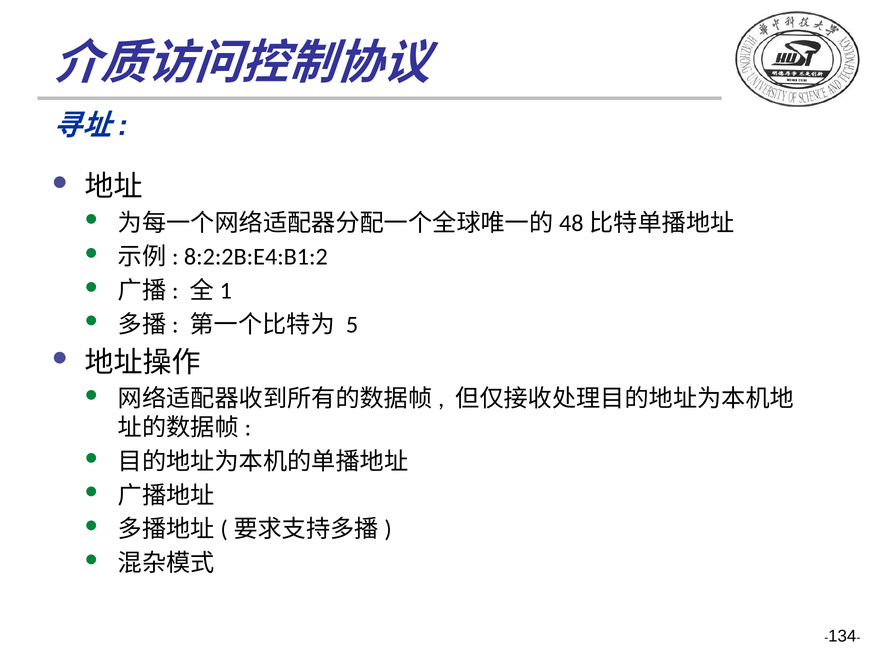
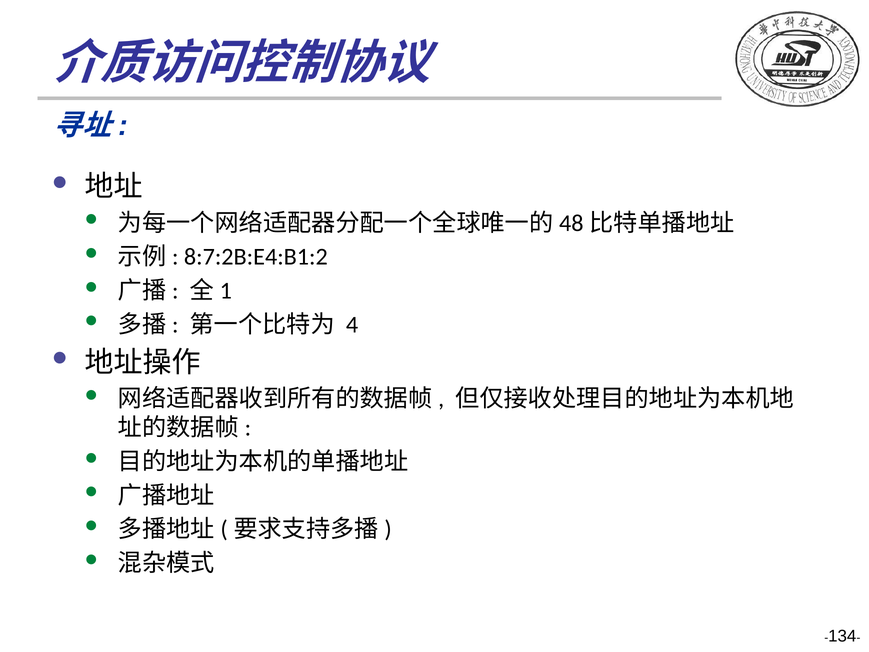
8:2:2B:E4:B1:2: 8:2:2B:E4:B1:2 -> 8:7:2B:E4:B1:2
5: 5 -> 4
